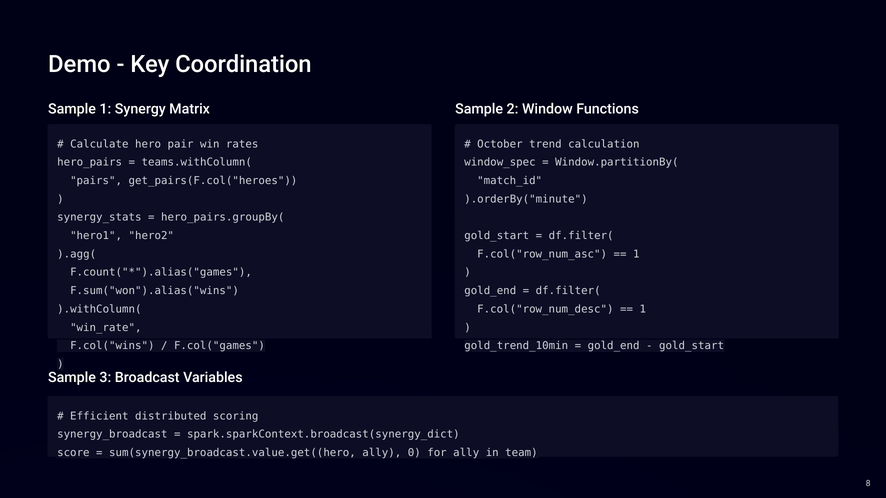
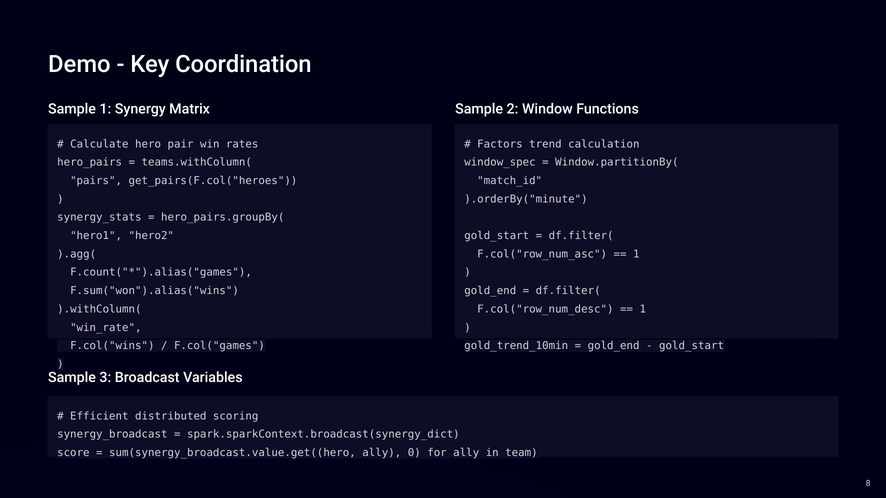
October: October -> Factors
